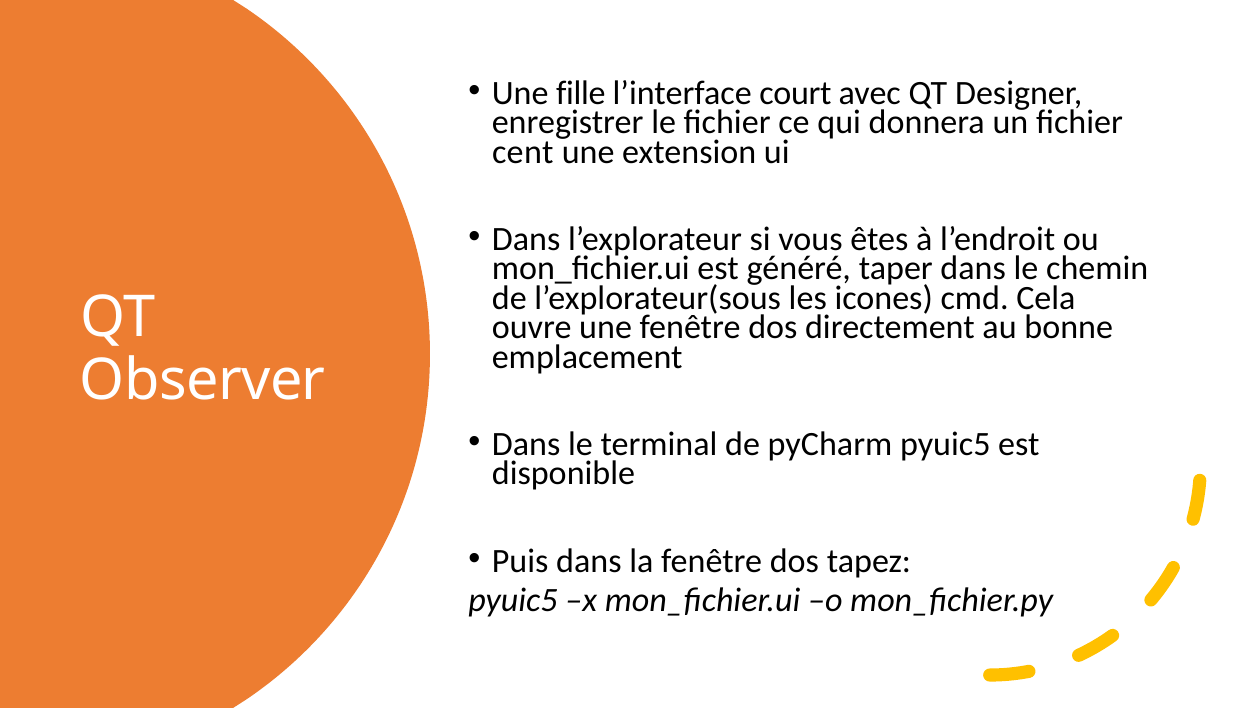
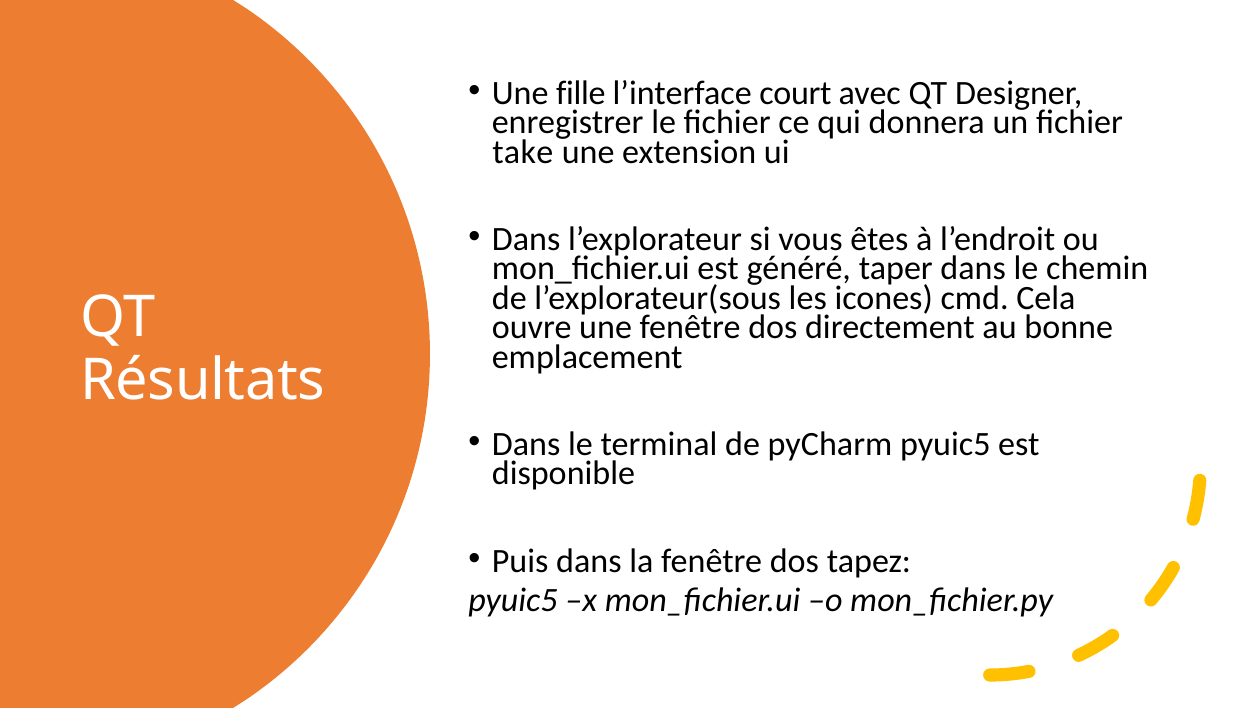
cent: cent -> take
Observer: Observer -> Résultats
